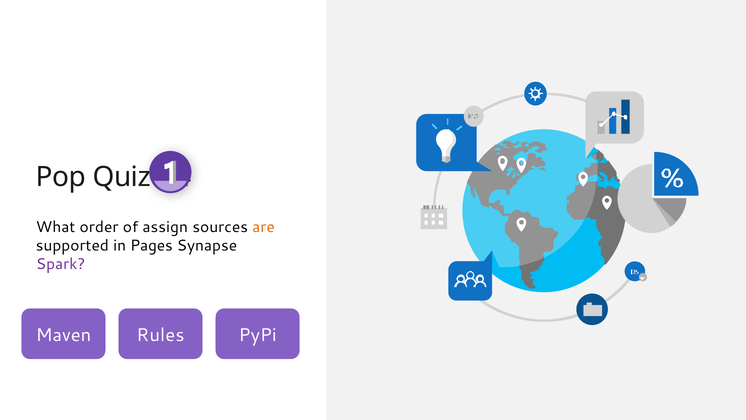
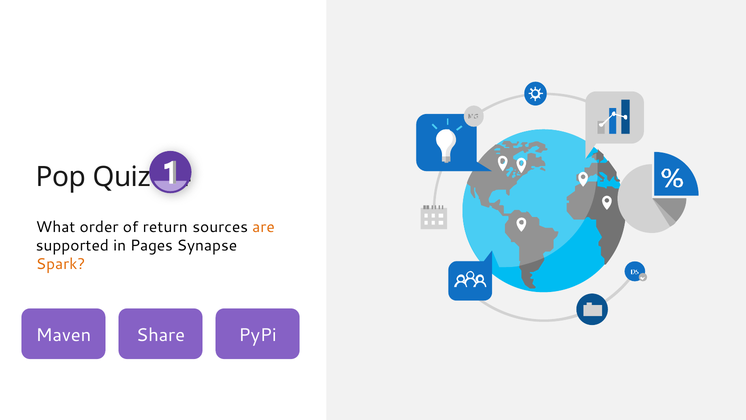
assign: assign -> return
Spark colour: purple -> orange
Rules: Rules -> Share
